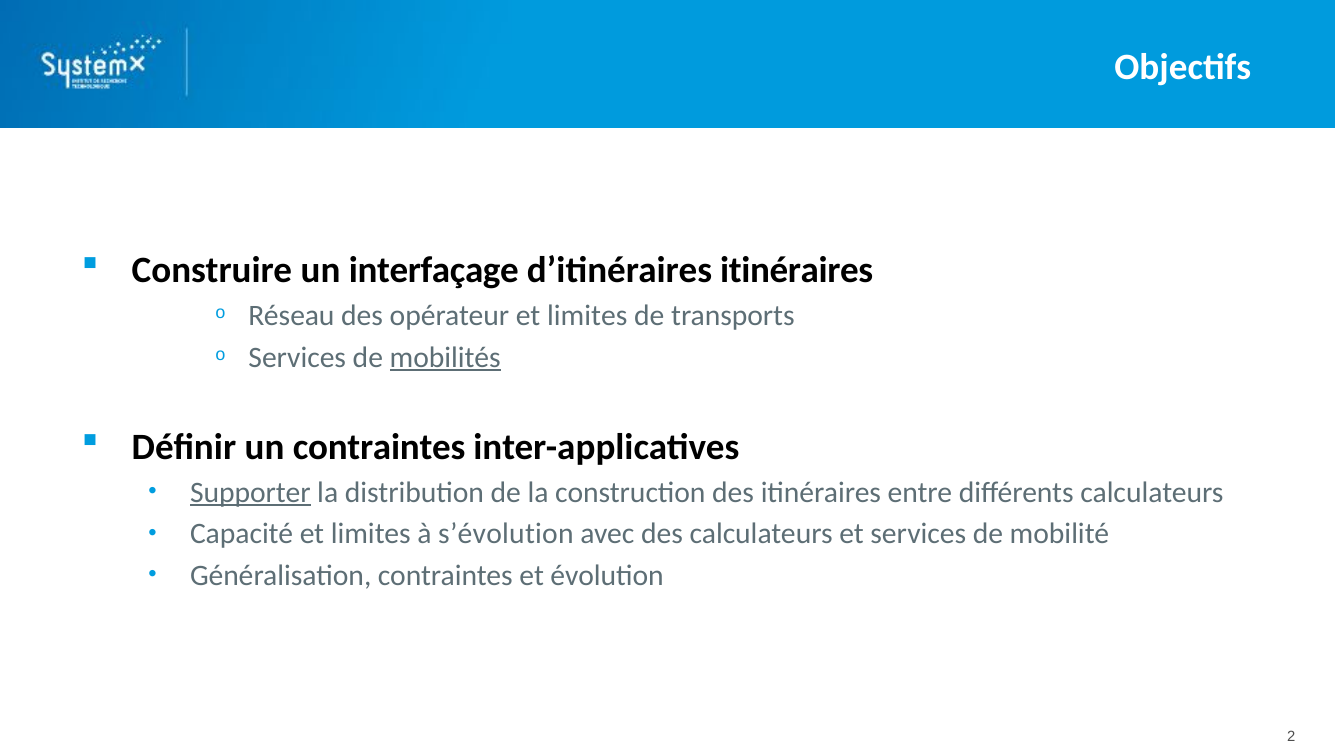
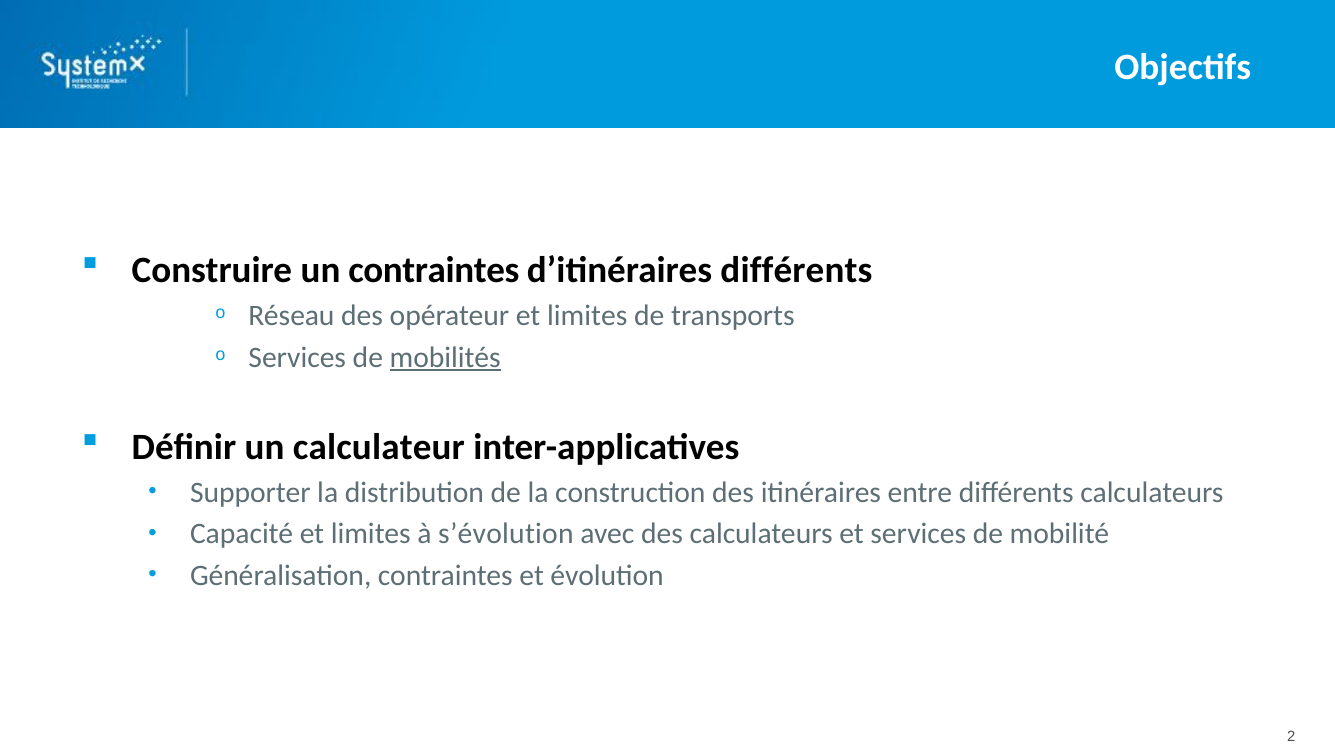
un interfaçage: interfaçage -> contraintes
d’itinéraires itinéraires: itinéraires -> différents
un contraintes: contraintes -> calculateur
Supporter underline: present -> none
